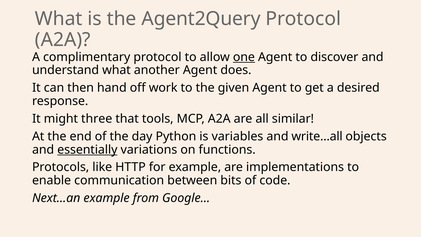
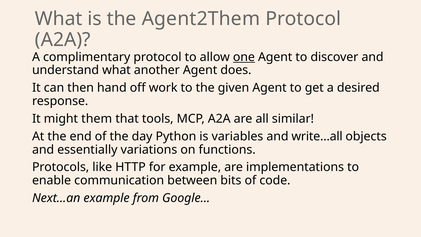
Agent2Query: Agent2Query -> Agent2Them
three: three -> them
essentially underline: present -> none
